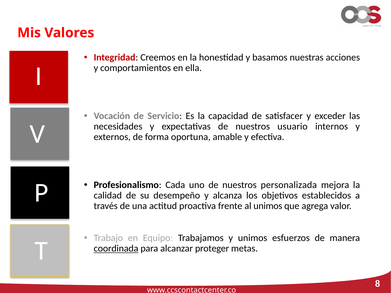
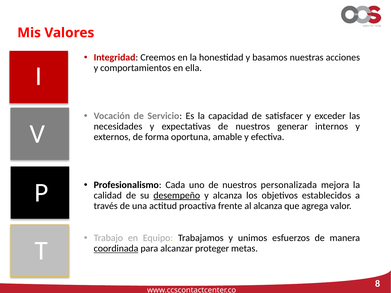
usuario: usuario -> generar
desempeño underline: none -> present
al unimos: unimos -> alcanza
